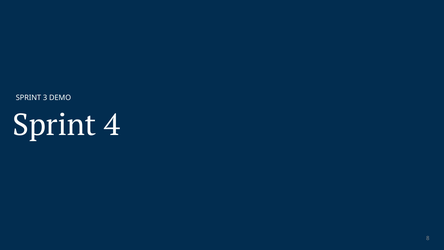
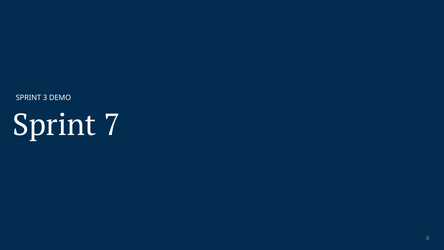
4: 4 -> 7
